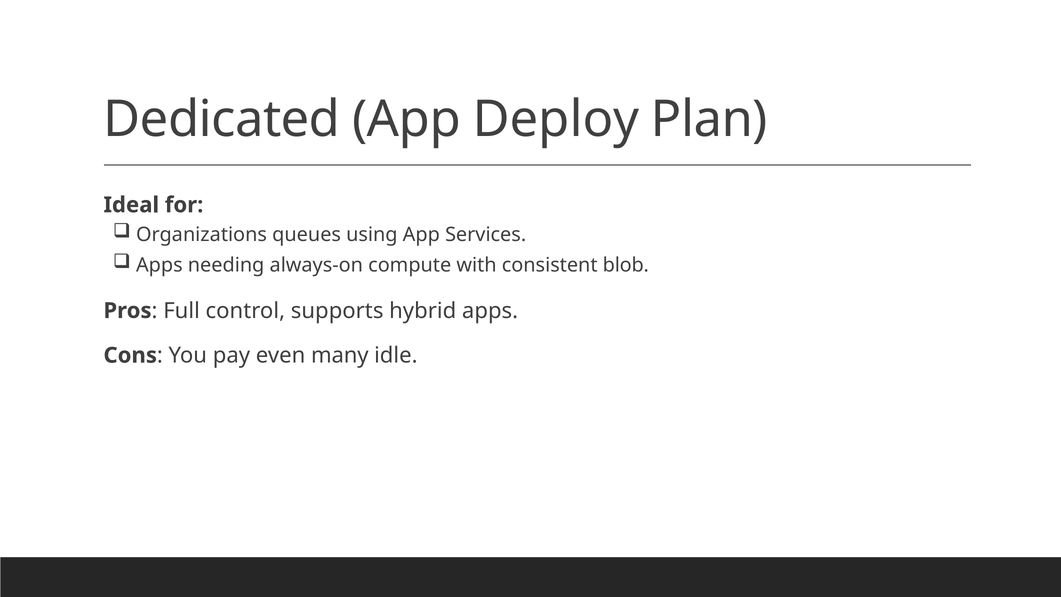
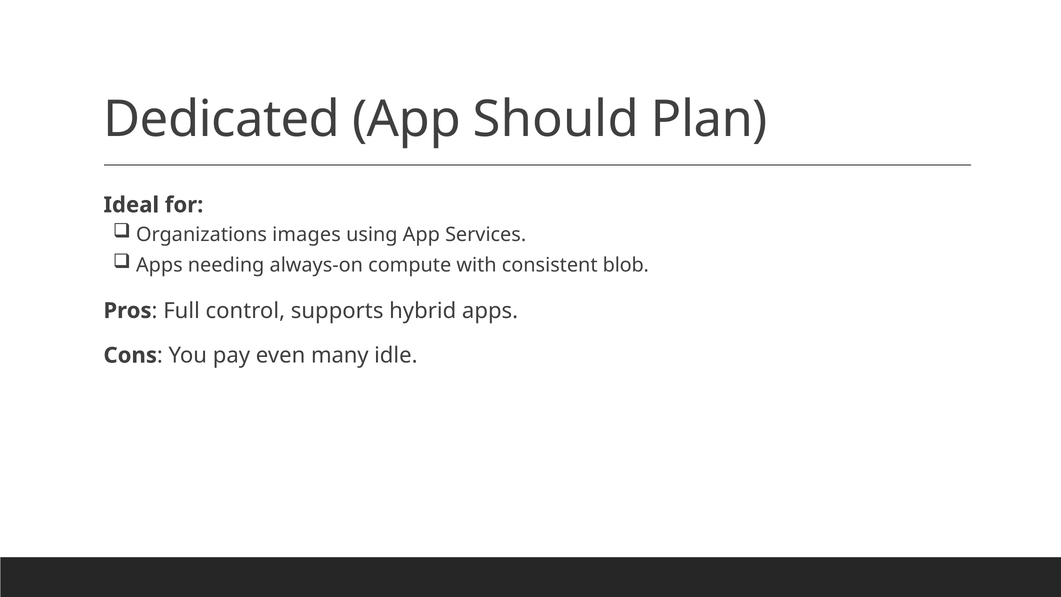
Deploy: Deploy -> Should
queues: queues -> images
